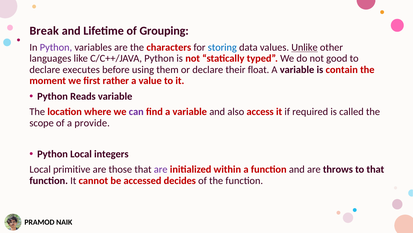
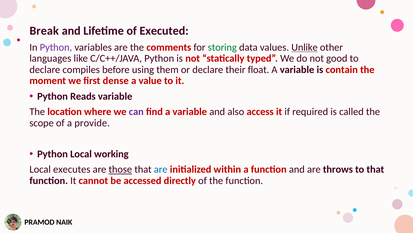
Grouping: Grouping -> Executed
characters: characters -> comments
storing colour: blue -> green
executes: executes -> compiles
rather: rather -> dense
integers: integers -> working
primitive: primitive -> executes
those underline: none -> present
are at (161, 169) colour: purple -> blue
decides: decides -> directly
